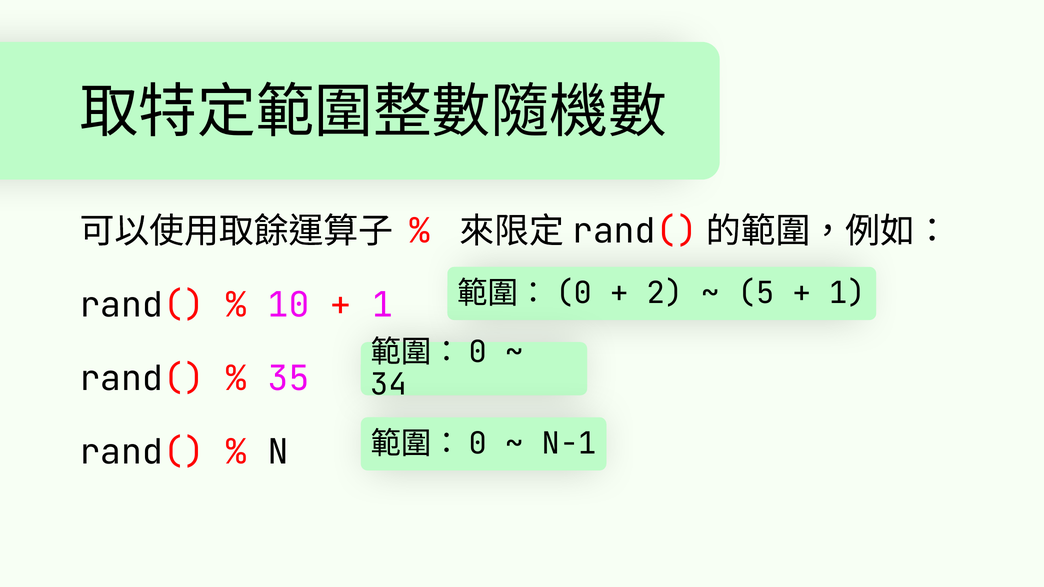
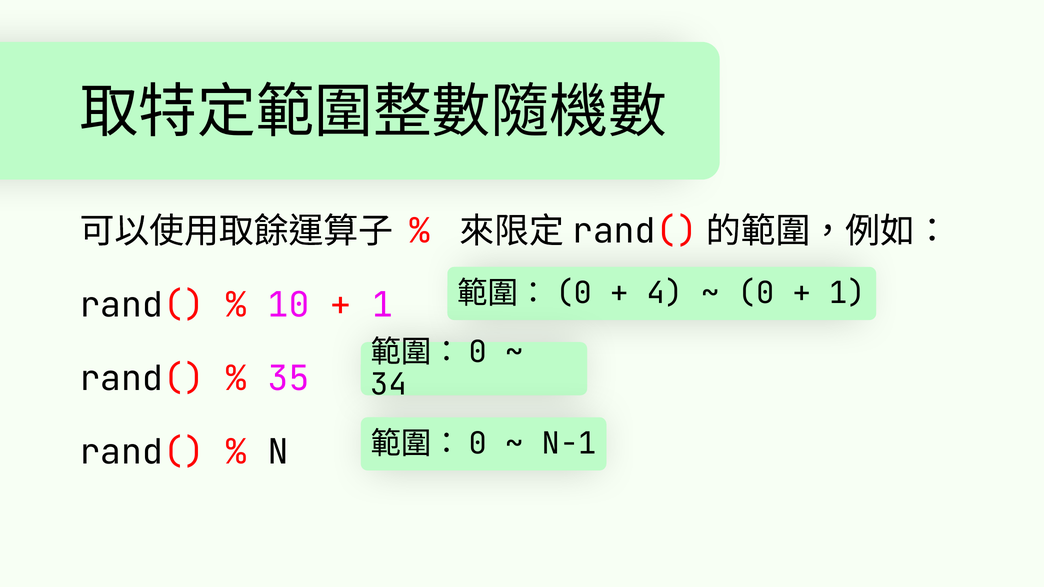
2: 2 -> 4
5 at (756, 293): 5 -> 0
